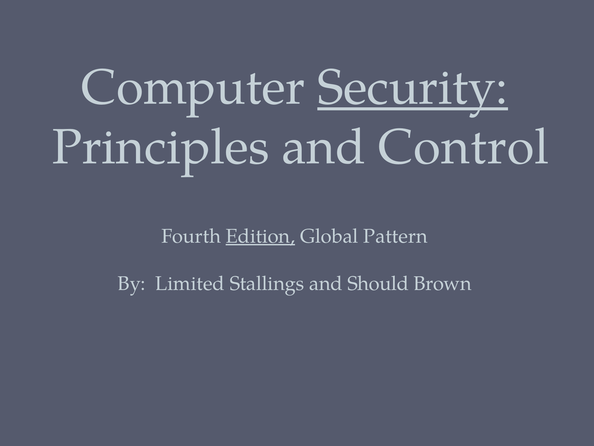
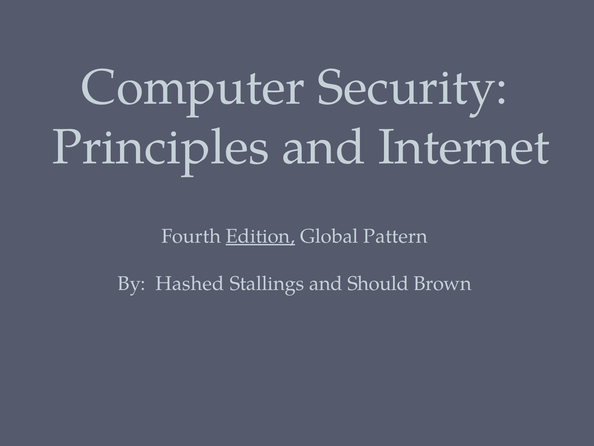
Security underline: present -> none
Control: Control -> Internet
Limited: Limited -> Hashed
